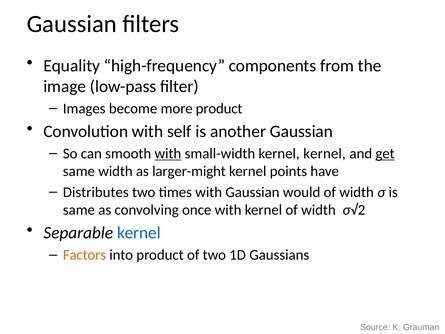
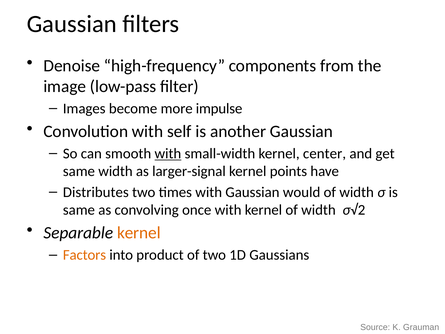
Equality: Equality -> Denoise
more product: product -> impulse
kernel kernel: kernel -> center
get underline: present -> none
larger-might: larger-might -> larger-signal
kernel at (139, 233) colour: blue -> orange
